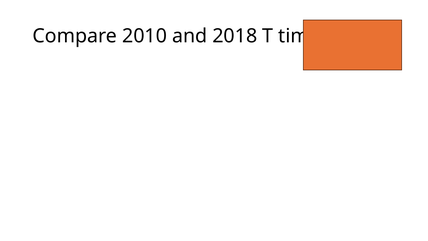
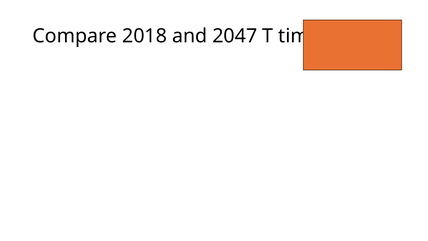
2010: 2010 -> 2018
2018: 2018 -> 2047
